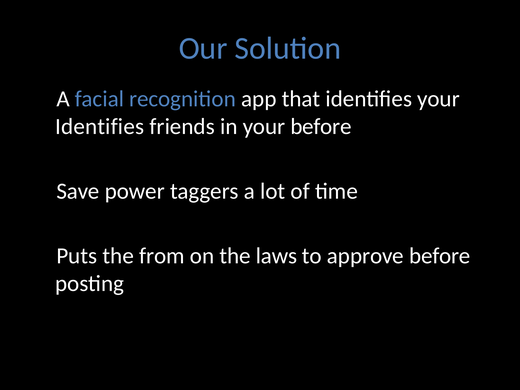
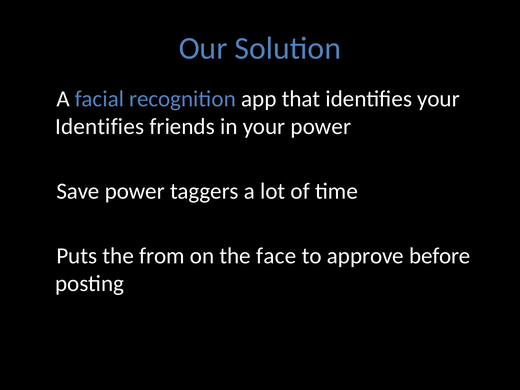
your before: before -> power
laws: laws -> face
